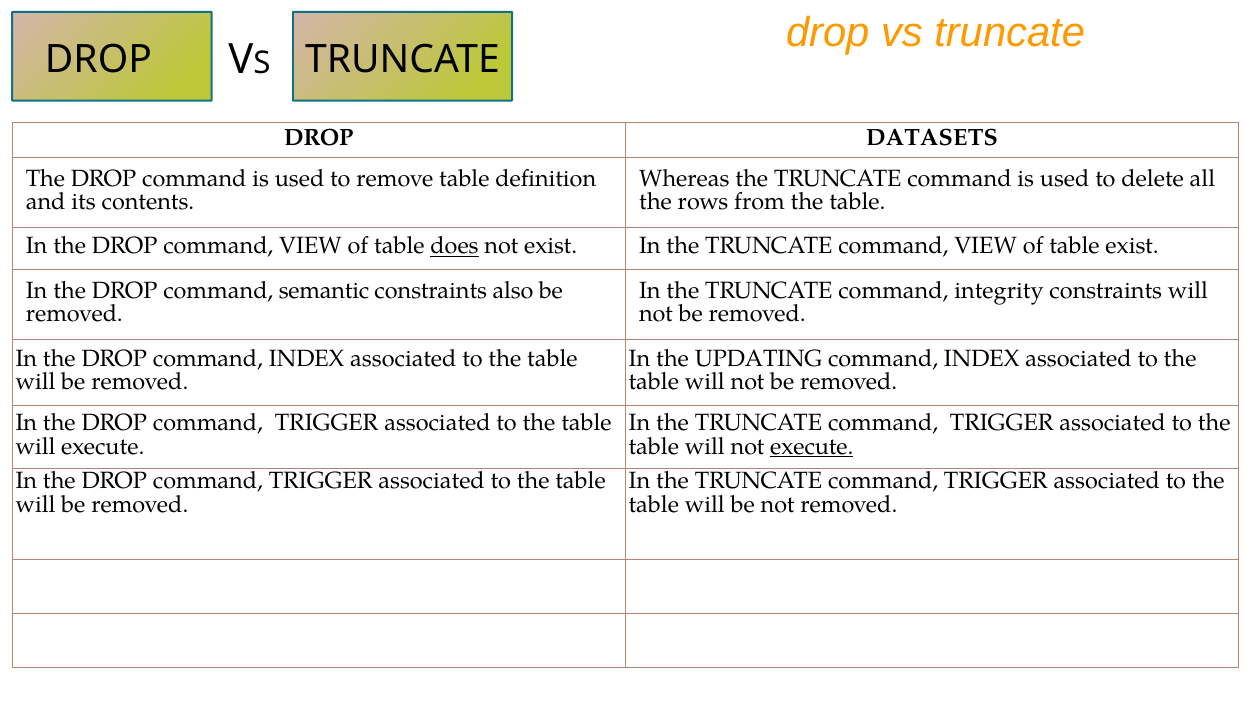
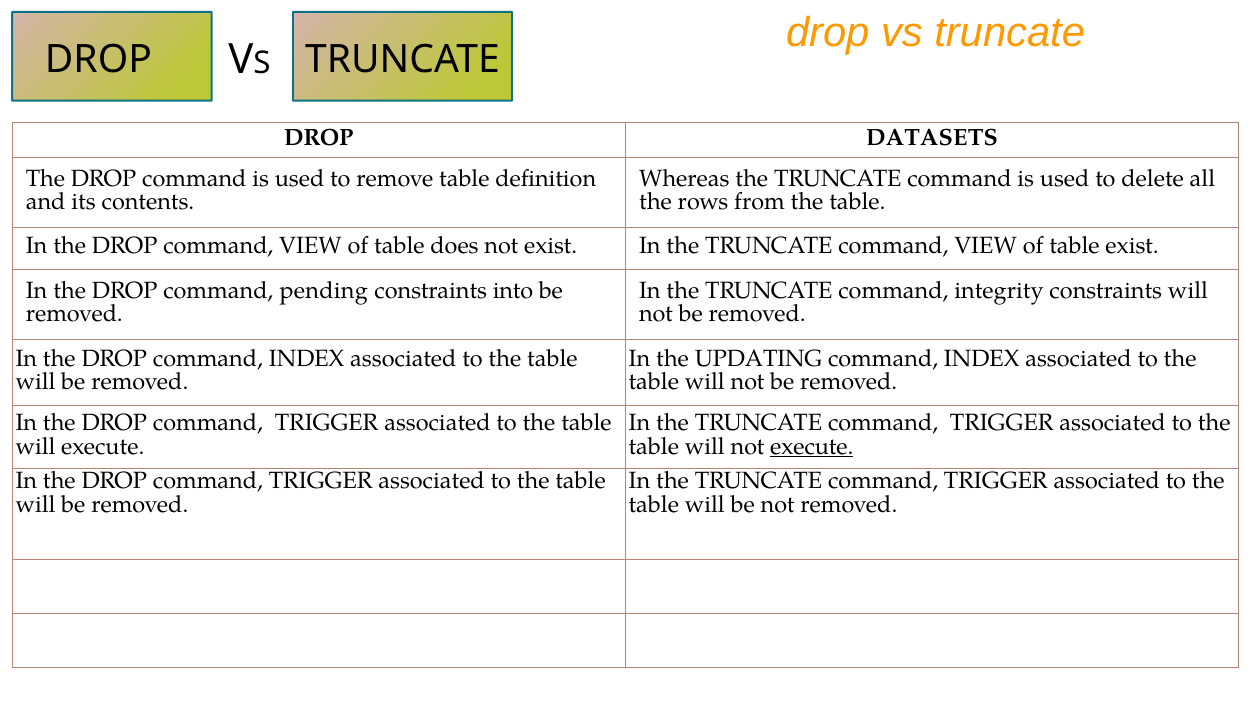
does underline: present -> none
semantic: semantic -> pending
also: also -> into
